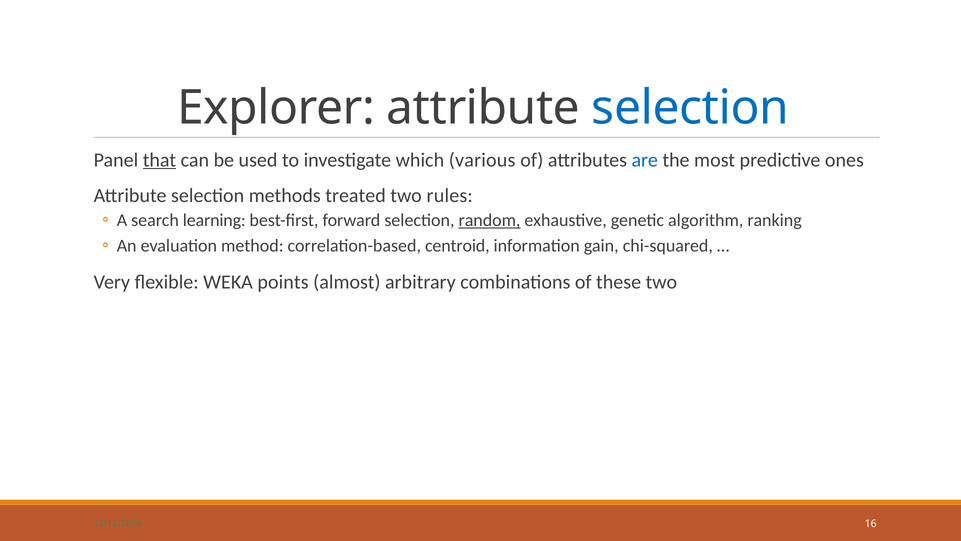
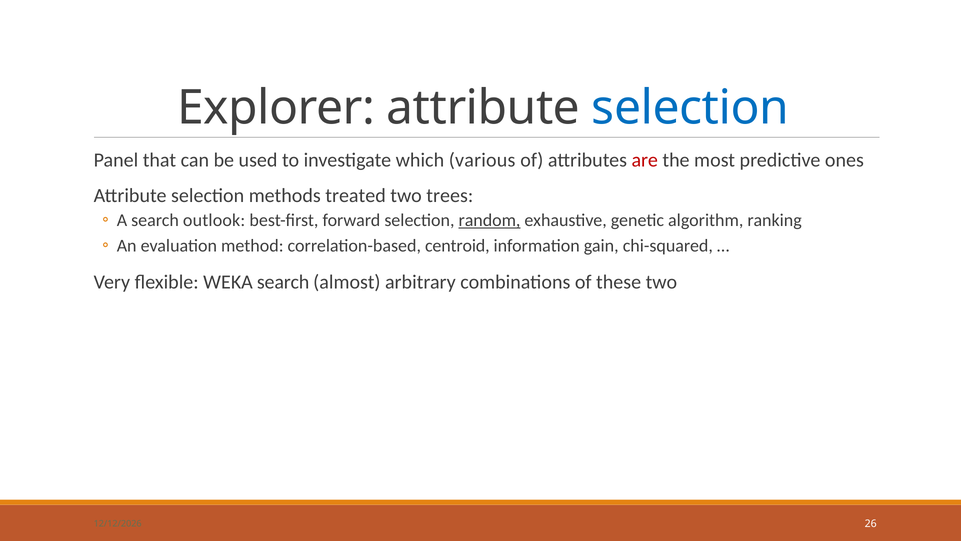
that underline: present -> none
are colour: blue -> red
rules: rules -> trees
learning: learning -> outlook
WEKA points: points -> search
16: 16 -> 26
